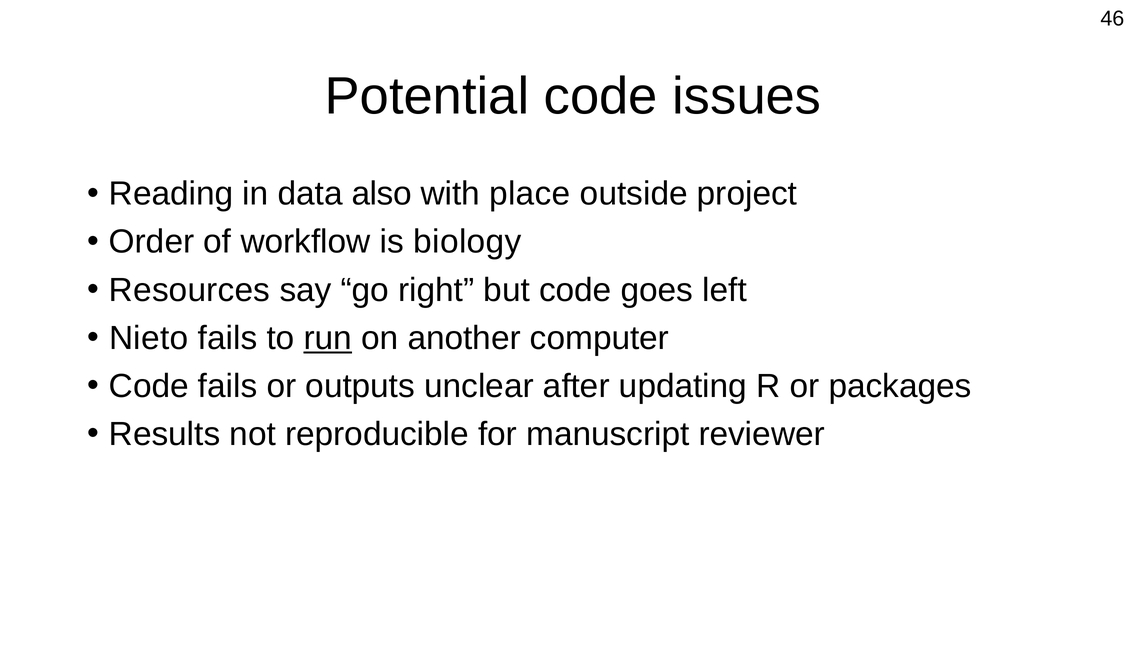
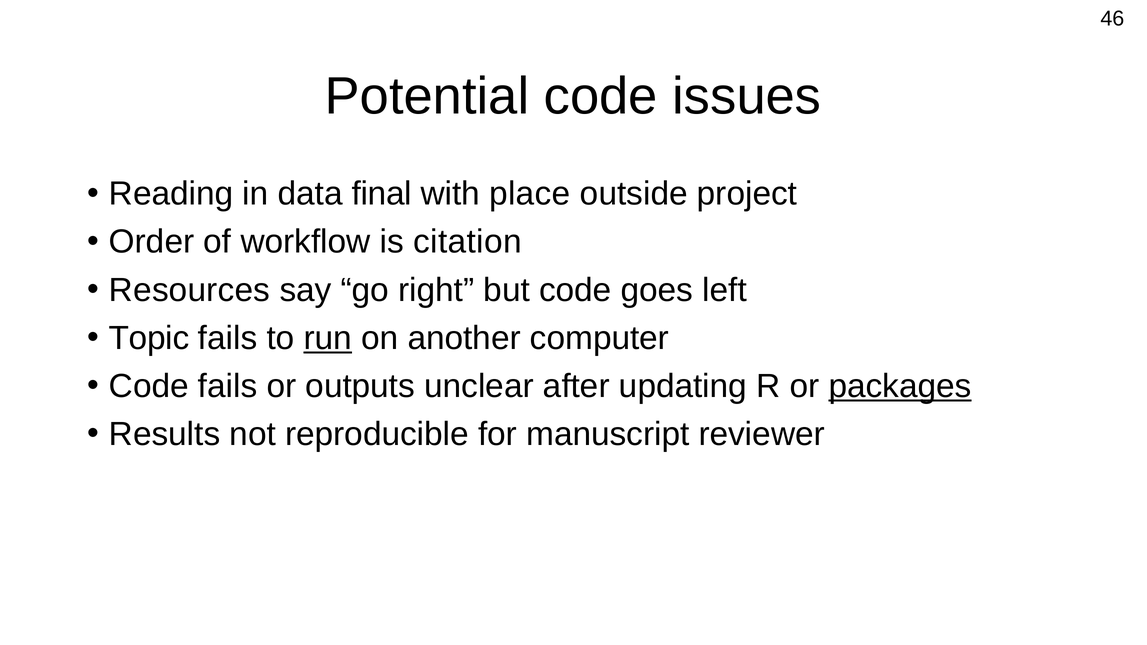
also: also -> final
biology: biology -> citation
Nieto: Nieto -> Topic
packages underline: none -> present
